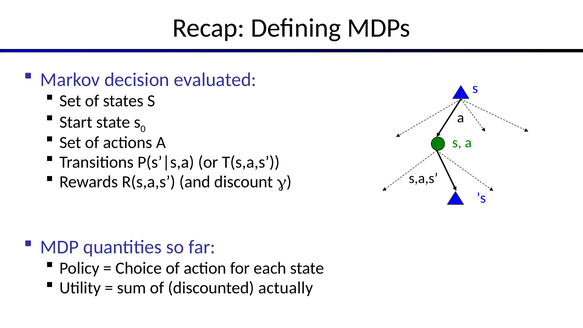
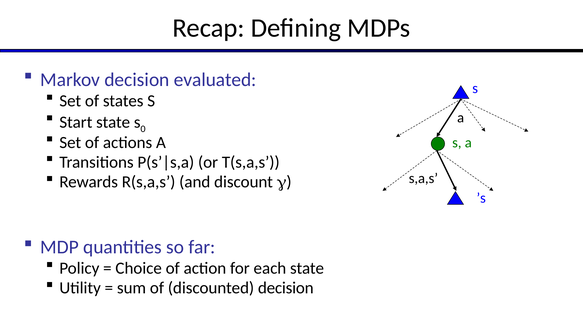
discounted actually: actually -> decision
